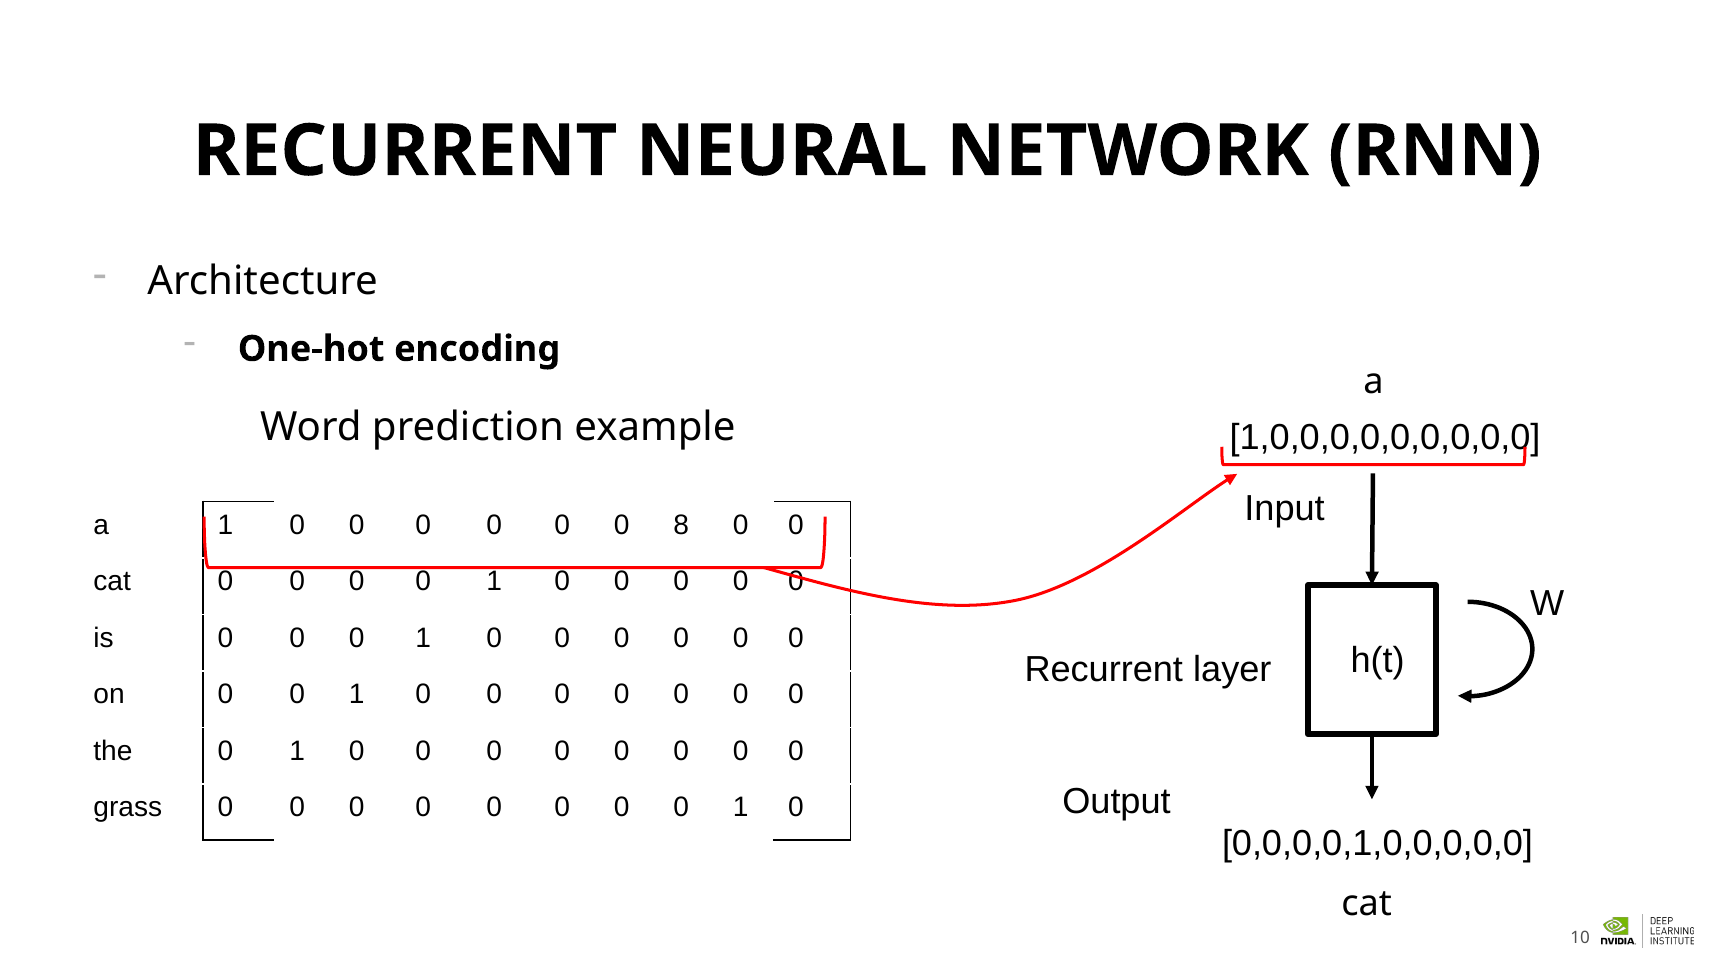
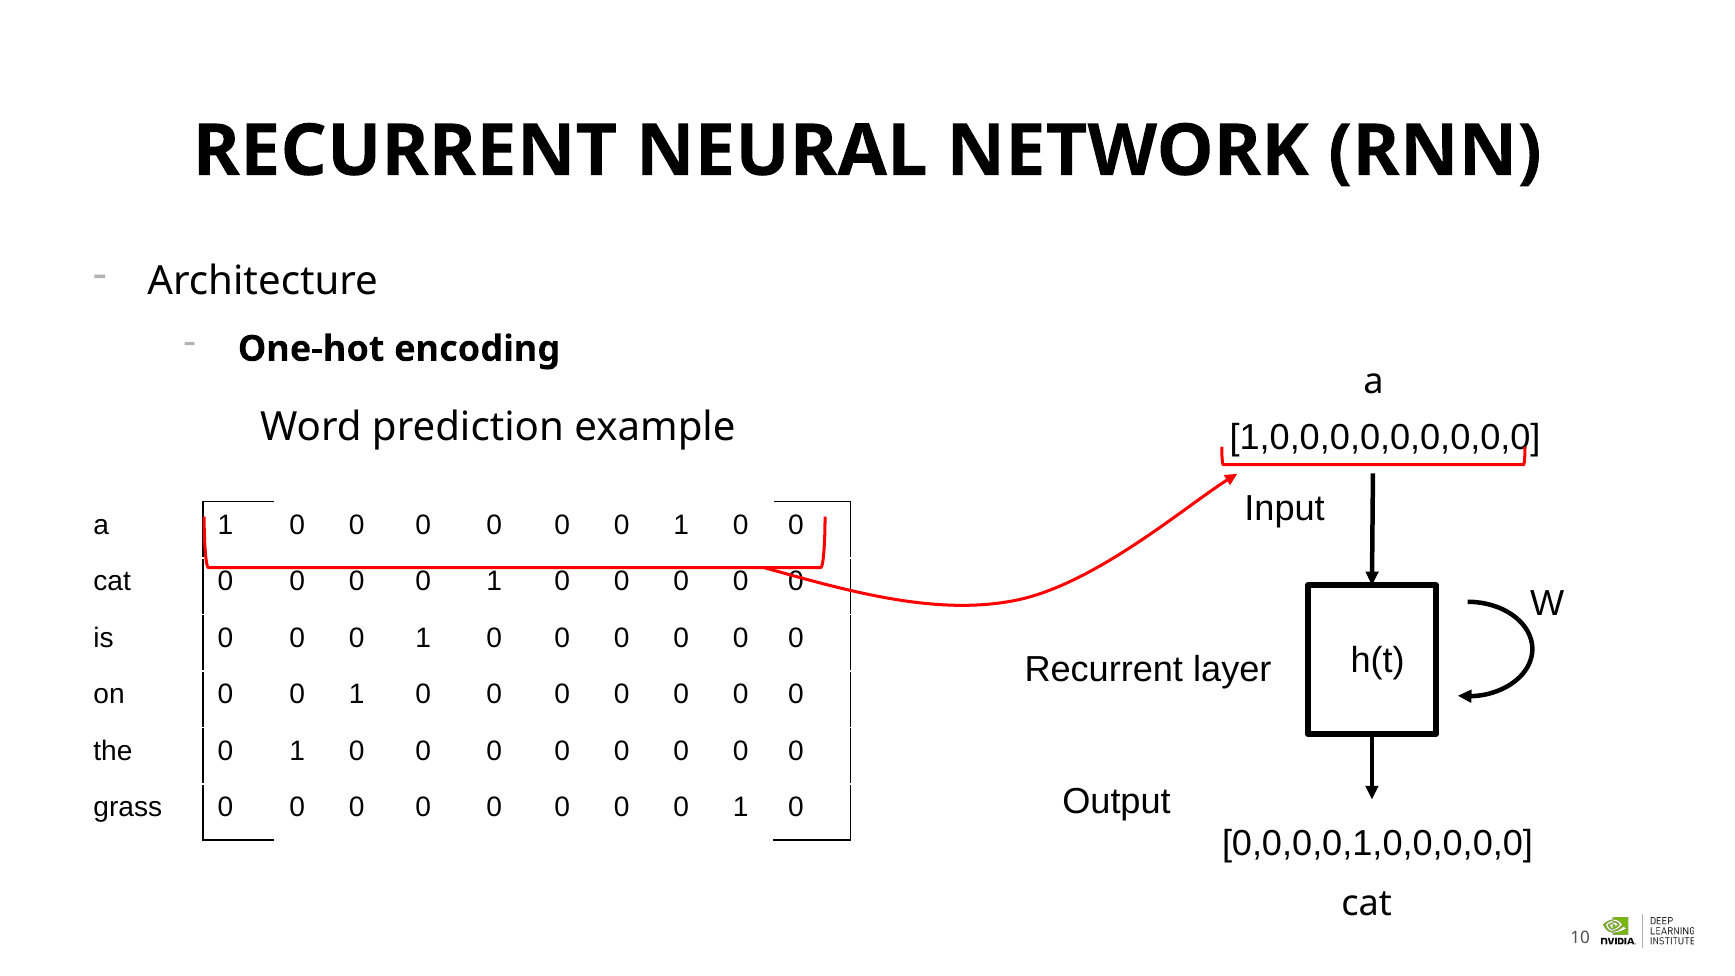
8 at (681, 525): 8 -> 1
